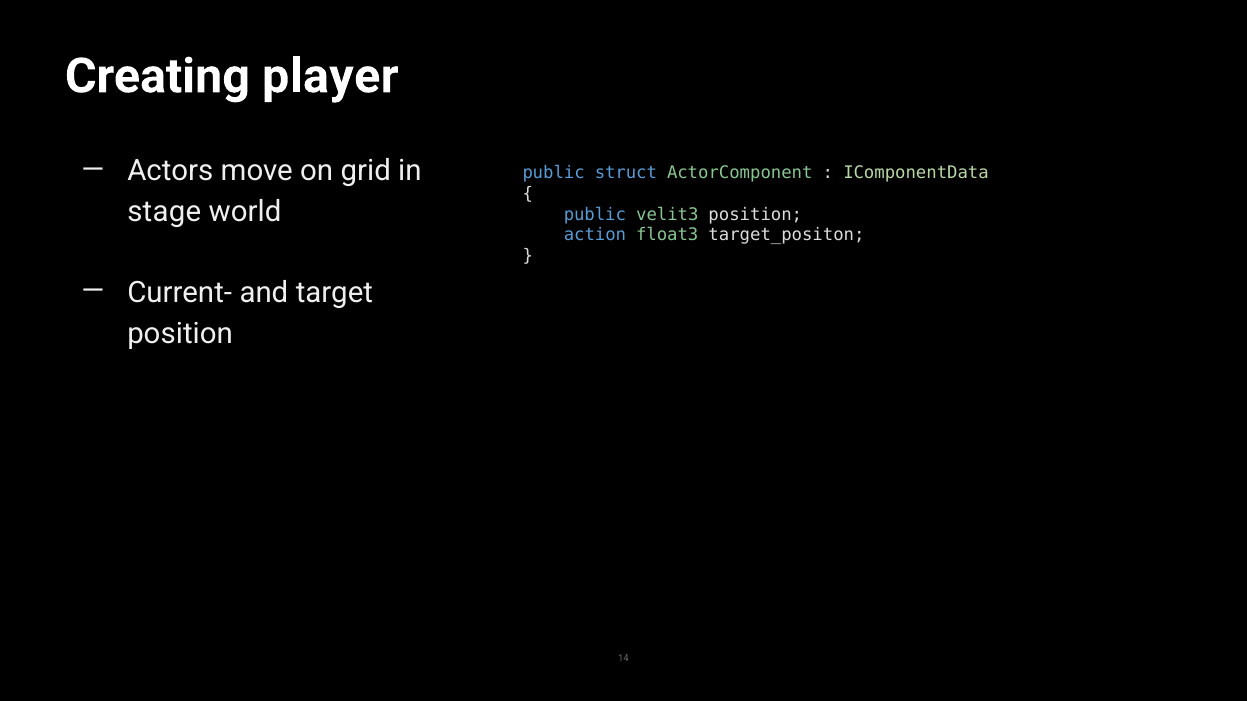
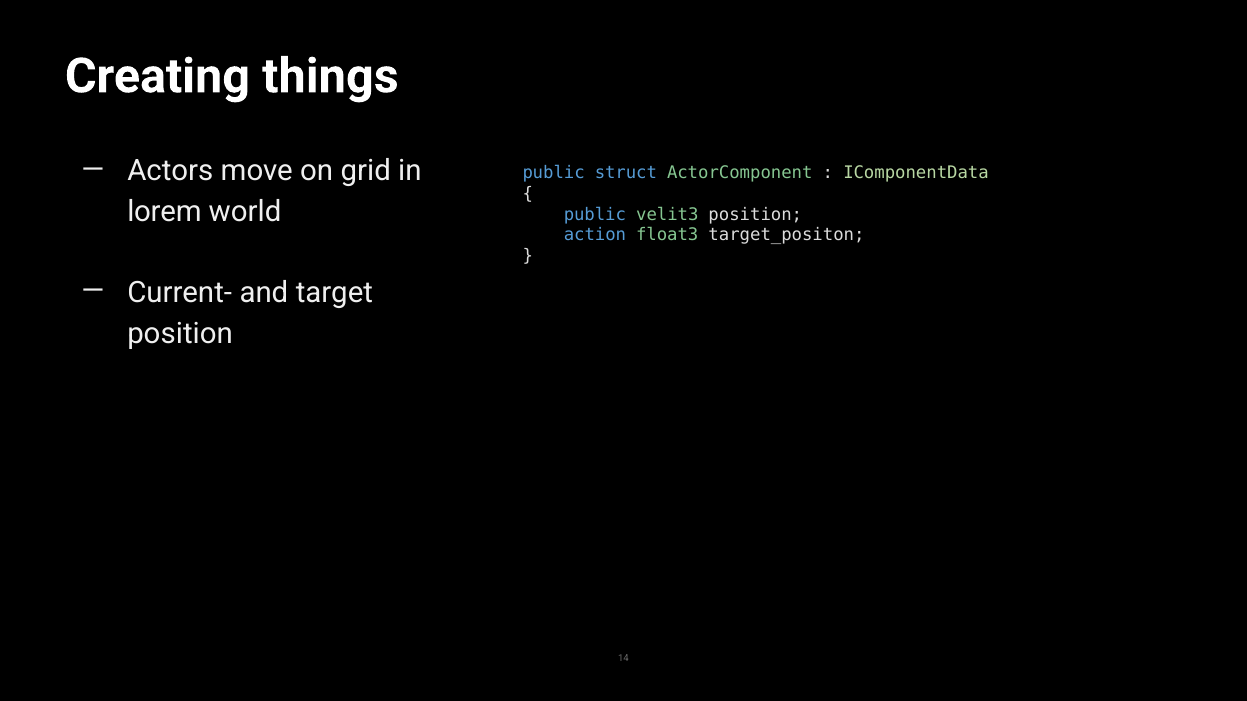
player: player -> things
stage: stage -> lorem
